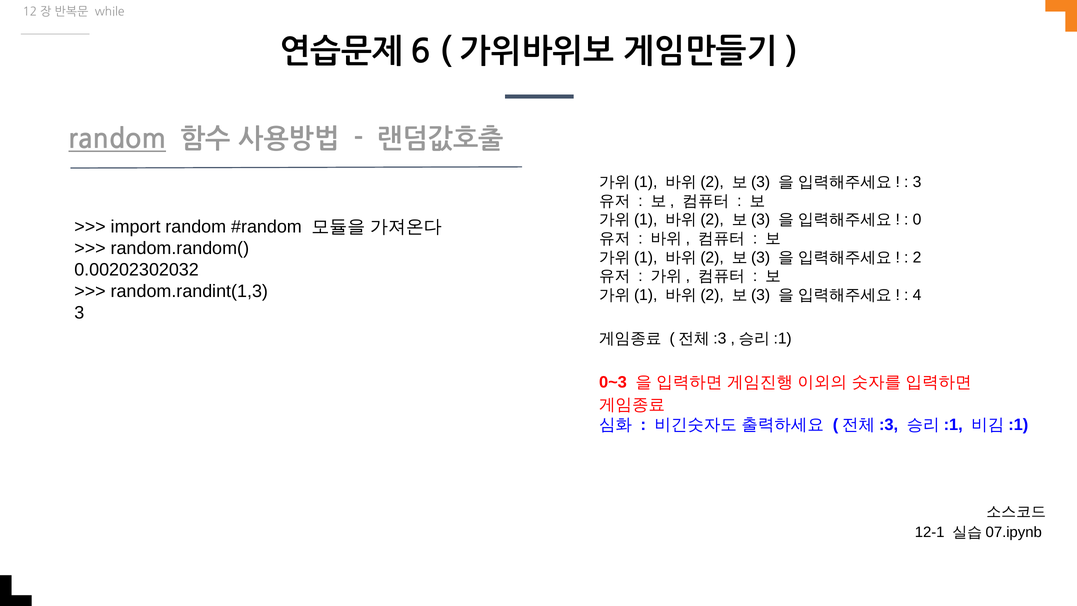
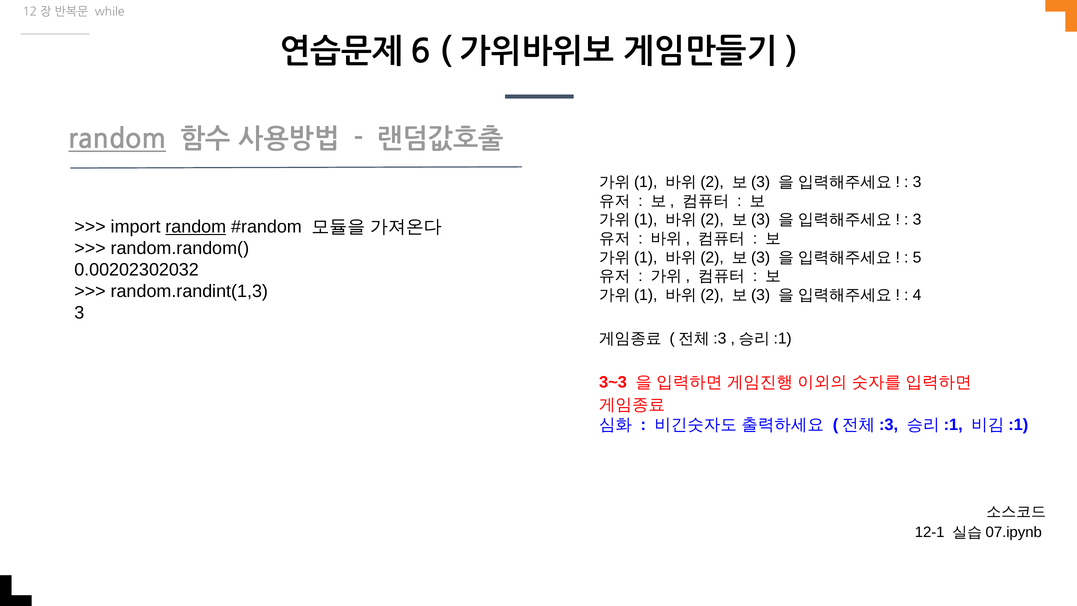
0 at (917, 220): 0 -> 3
random at (196, 227) underline: none -> present
2: 2 -> 5
0~3: 0~3 -> 3~3
